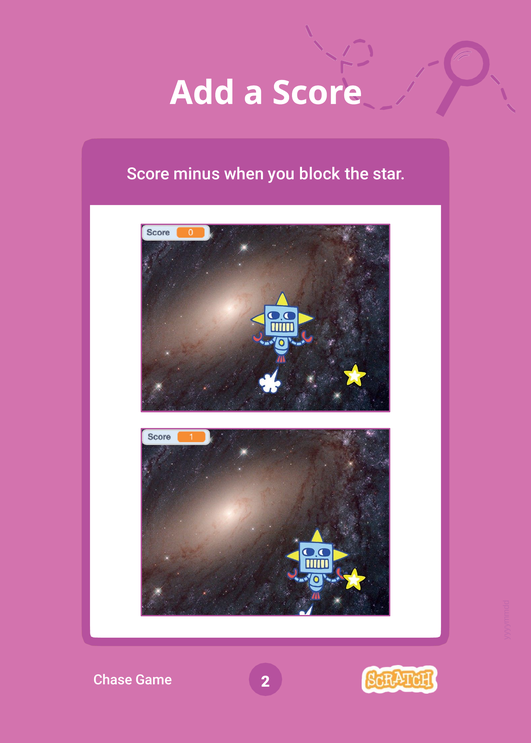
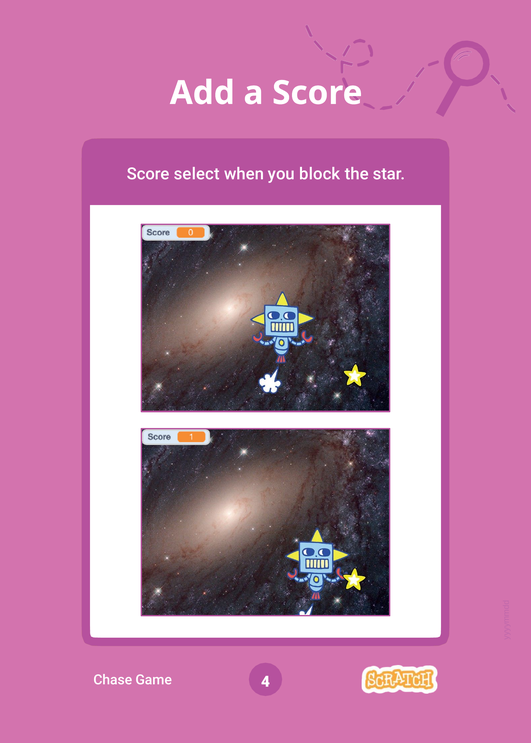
minus: minus -> select
2: 2 -> 4
